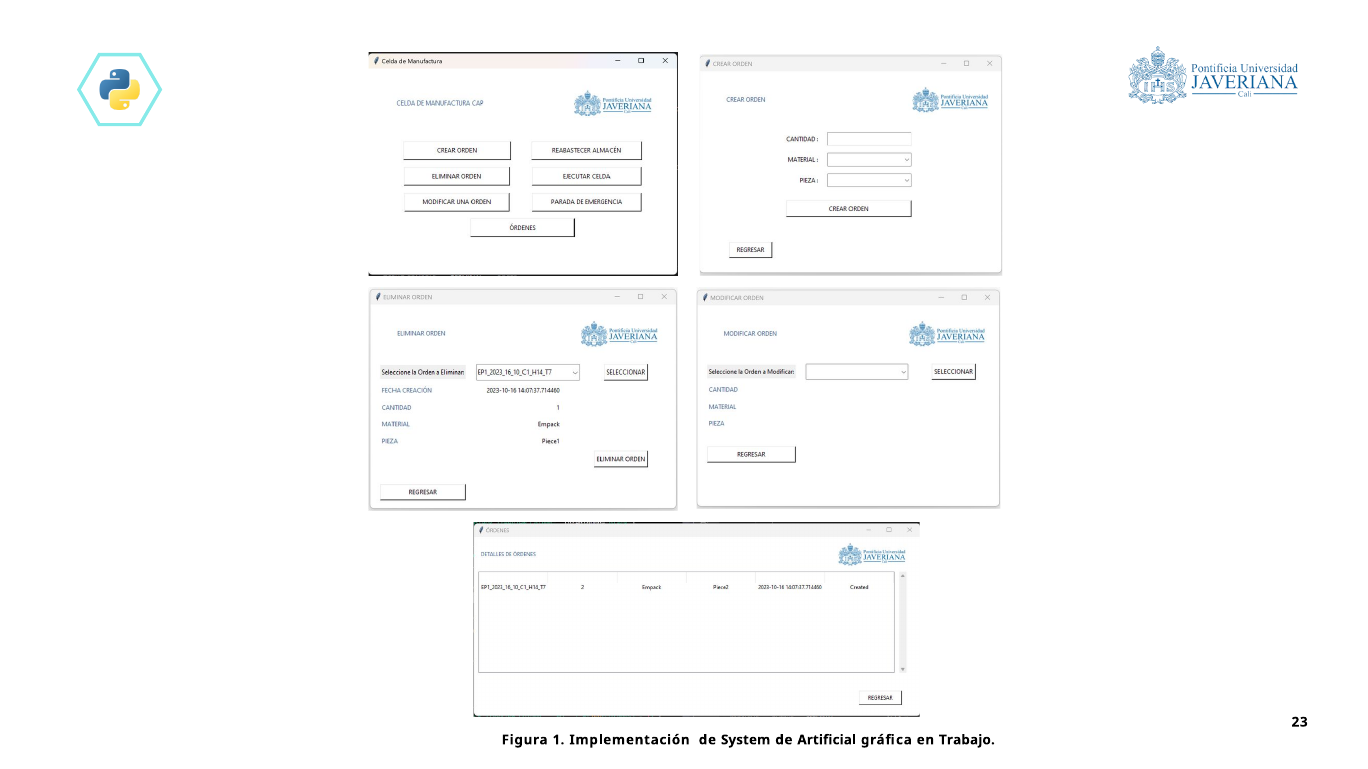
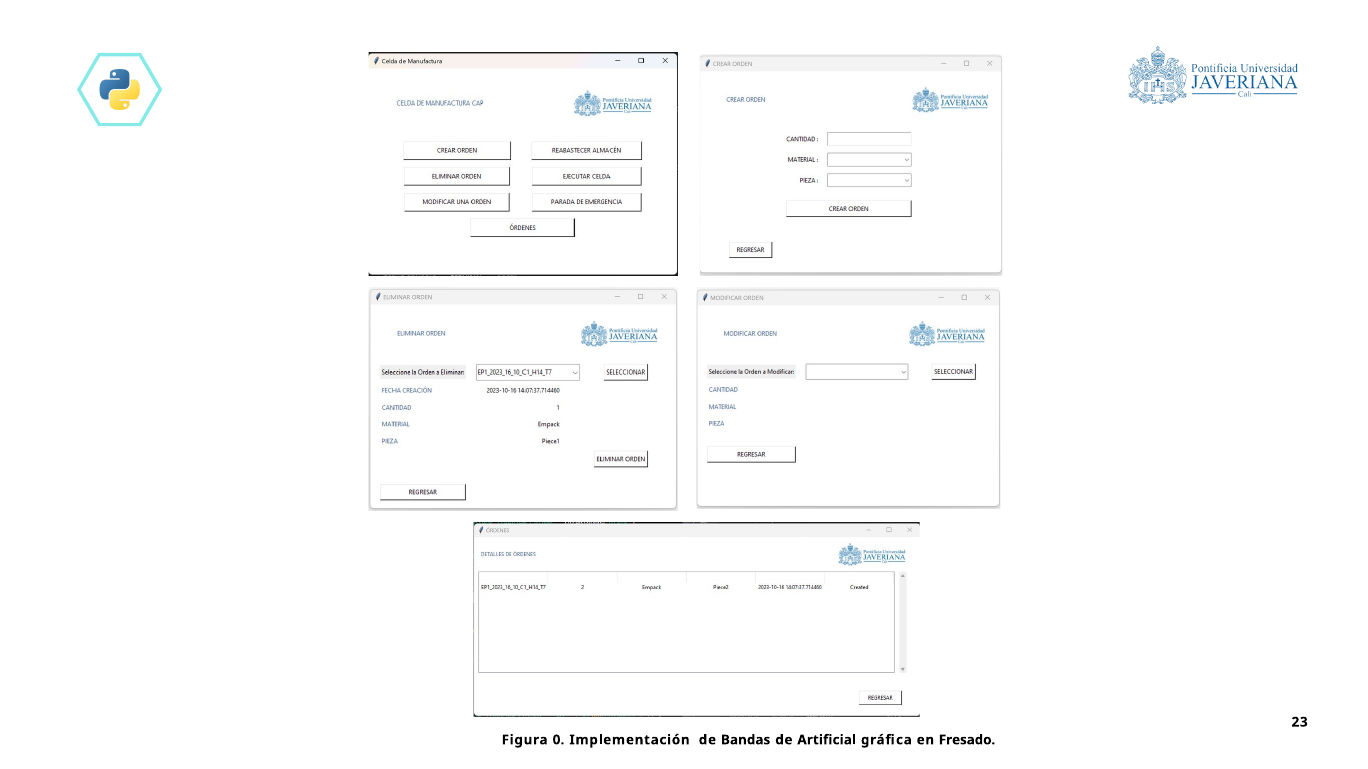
1: 1 -> 0
System: System -> Bandas
Trabajo: Trabajo -> Fresado
